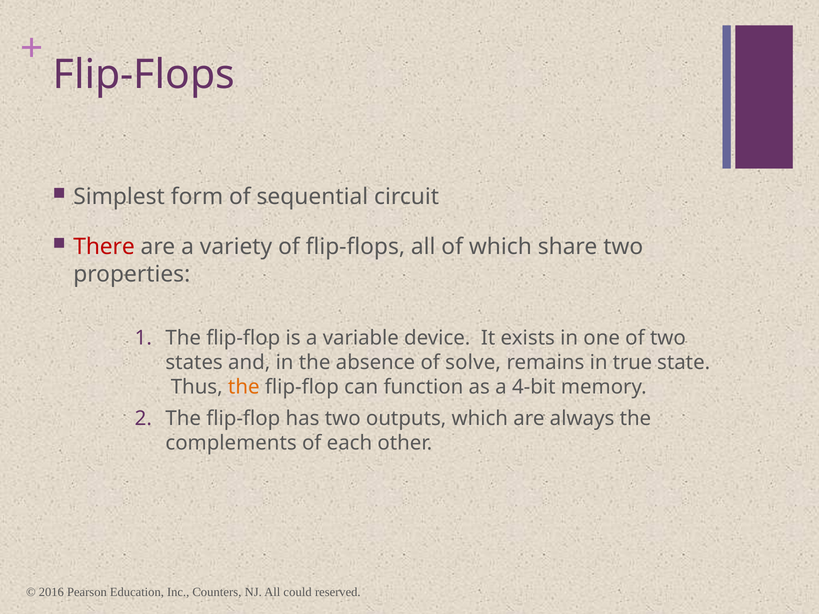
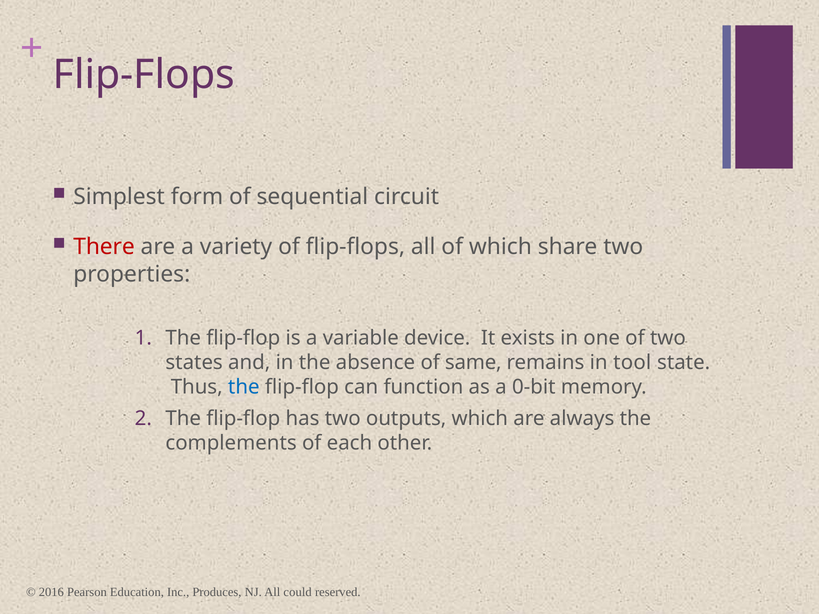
solve: solve -> same
true: true -> tool
the at (244, 387) colour: orange -> blue
4-bit: 4-bit -> 0-bit
Counters: Counters -> Produces
